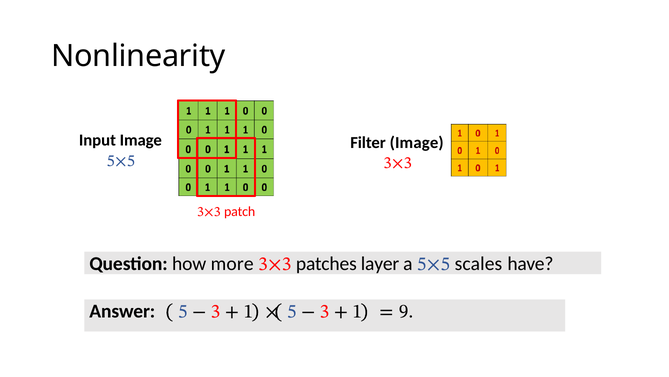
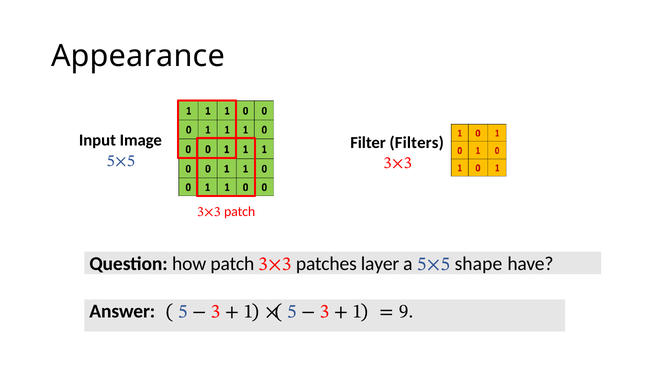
Nonlinearity: Nonlinearity -> Appearance
Filter Image: Image -> Filters
how more: more -> patch
scales: scales -> shape
